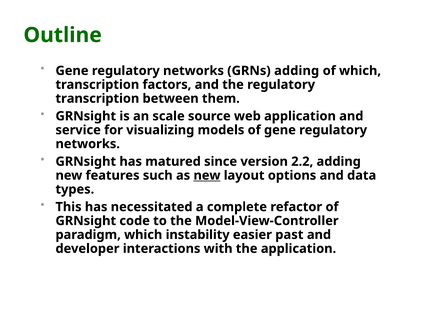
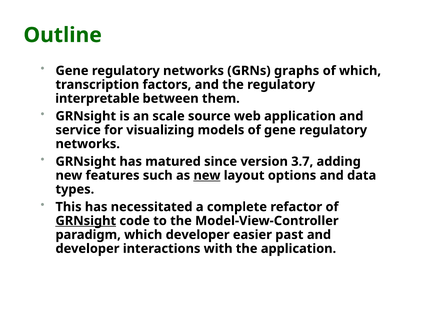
GRNs adding: adding -> graphs
transcription at (97, 99): transcription -> interpretable
2.2: 2.2 -> 3.7
GRNsight at (86, 221) underline: none -> present
which instability: instability -> developer
